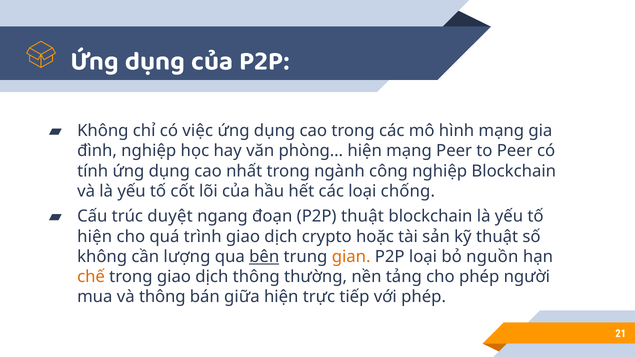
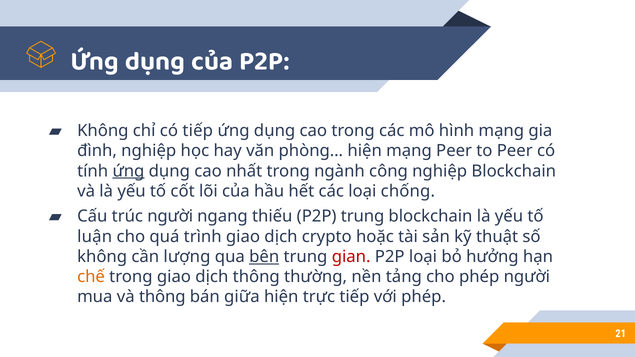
có việc: việc -> tiếp
ứng at (128, 171) underline: none -> present
trúc duyệt: duyệt -> người
đoạn: đoạn -> thiếu
P2P thuật: thuật -> trung
hiện at (95, 237): hiện -> luận
gian colour: orange -> red
nguồn: nguồn -> hưởng
